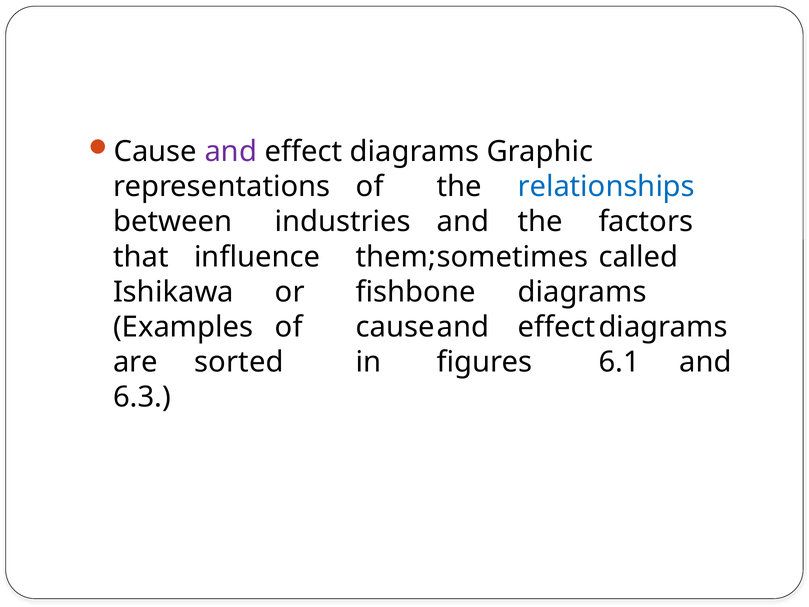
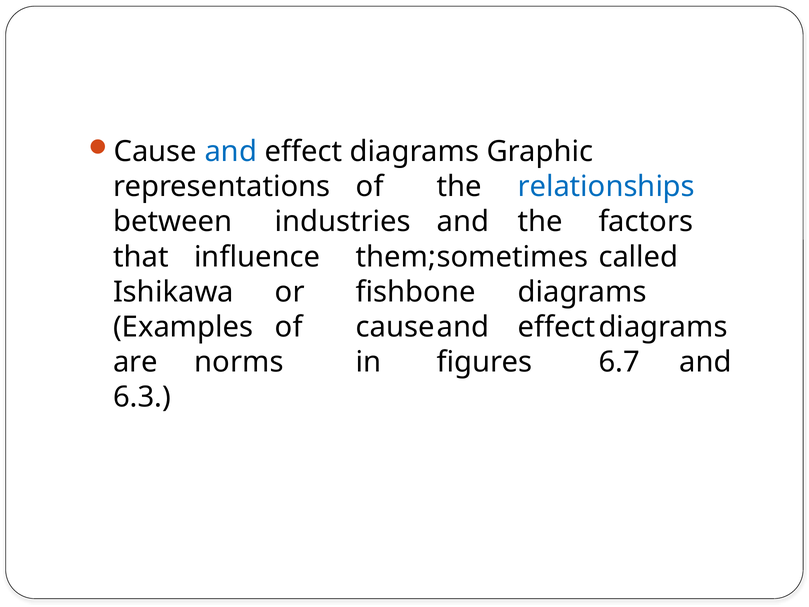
and at (231, 152) colour: purple -> blue
sorted: sorted -> norms
6.1: 6.1 -> 6.7
